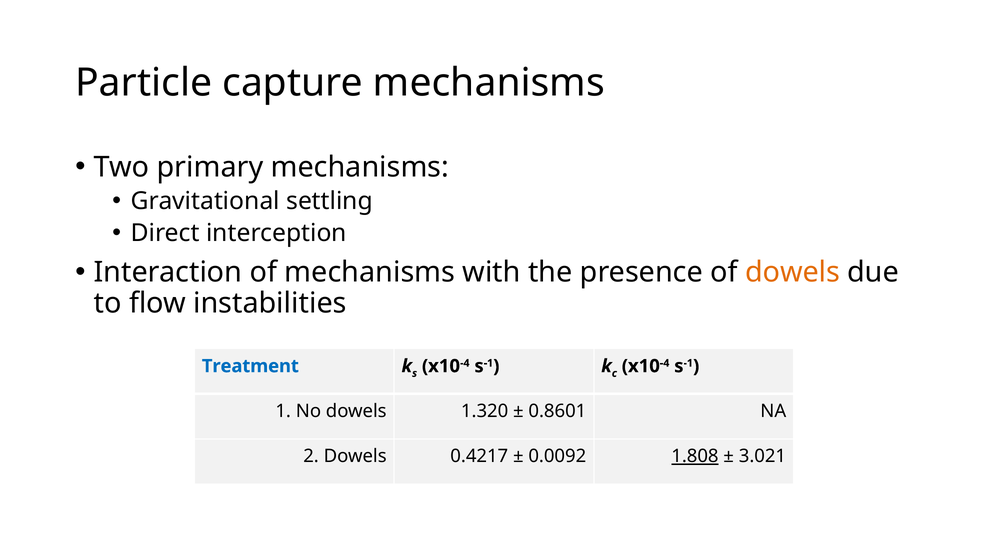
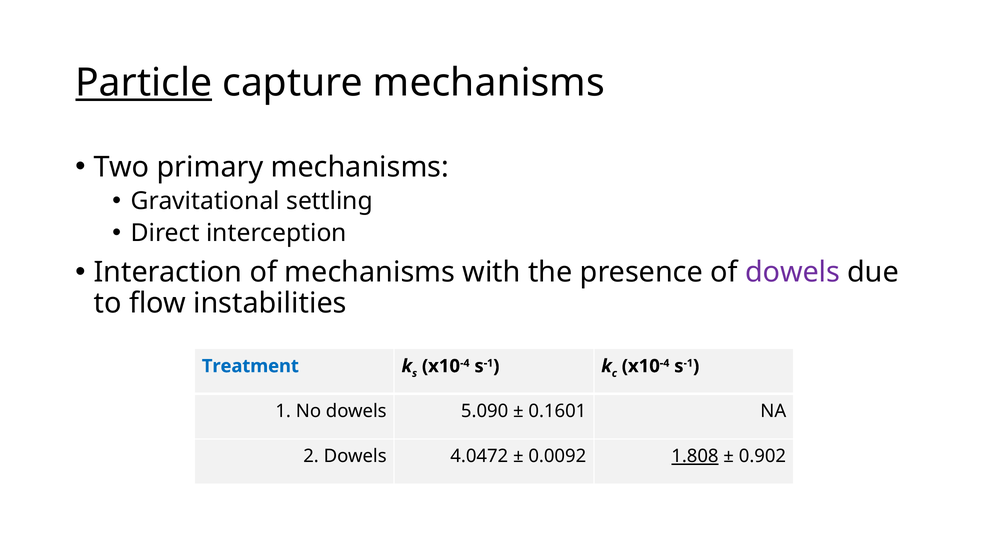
Particle underline: none -> present
dowels at (793, 272) colour: orange -> purple
1.320: 1.320 -> 5.090
0.8601: 0.8601 -> 0.1601
0.4217: 0.4217 -> 4.0472
3.021: 3.021 -> 0.902
